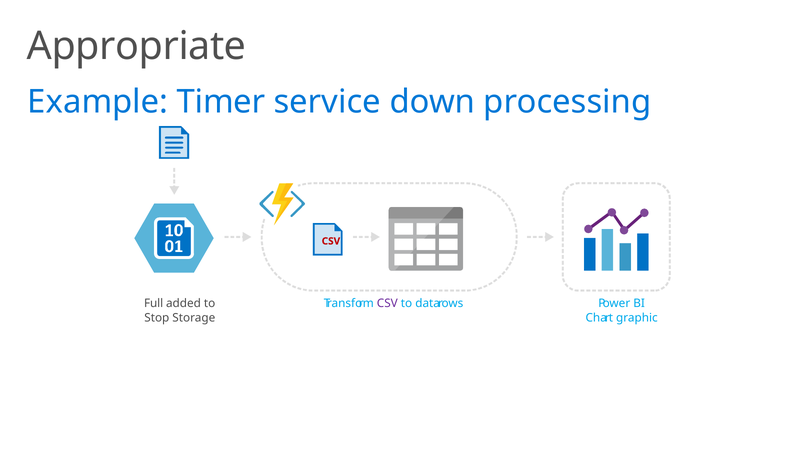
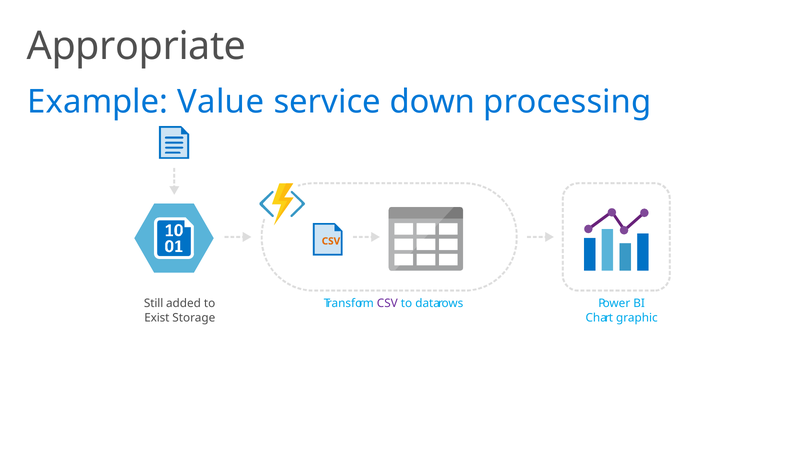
Timer: Timer -> Value
CSV at (331, 241) colour: red -> orange
Full: Full -> Still
Stop: Stop -> Exist
